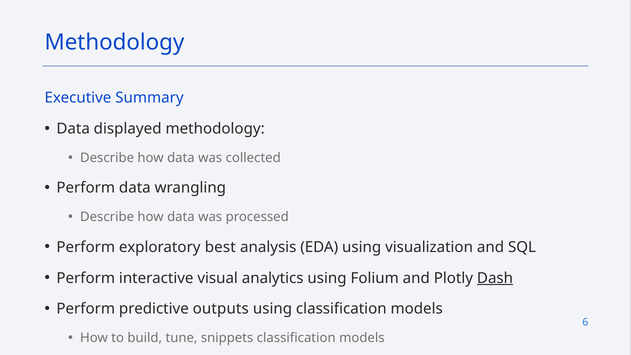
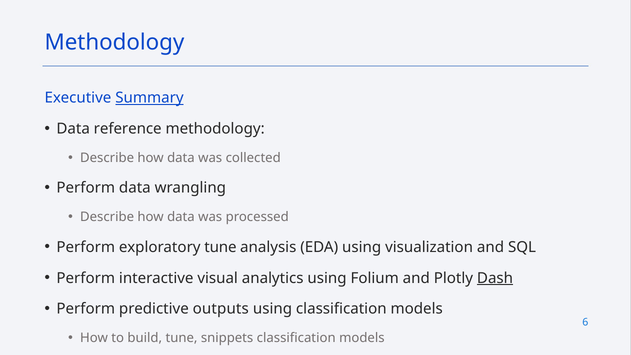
Summary underline: none -> present
displayed: displayed -> reference
exploratory best: best -> tune
